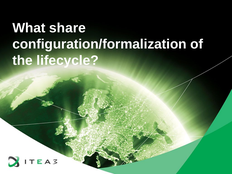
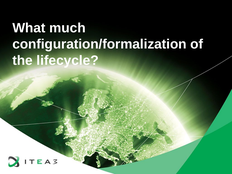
share: share -> much
